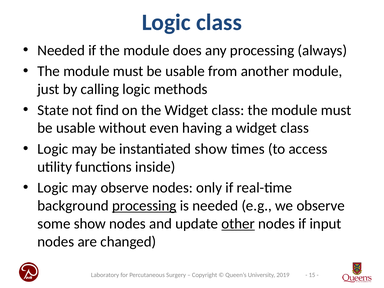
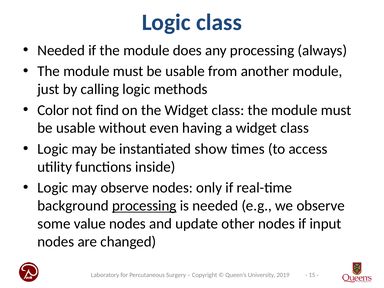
State: State -> Color
some show: show -> value
other underline: present -> none
